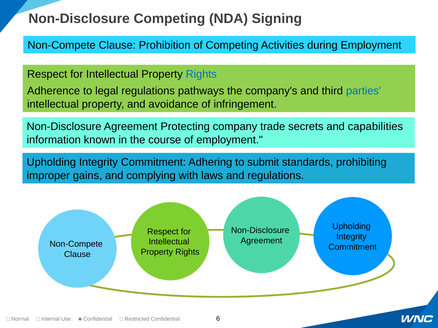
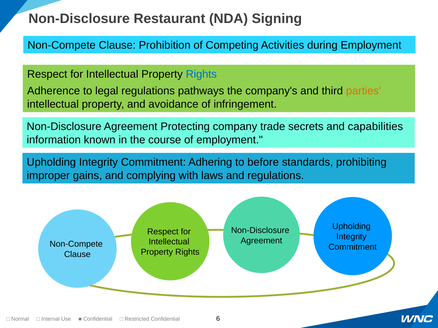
Non-Disclosure Competing: Competing -> Restaurant
parties colour: blue -> orange
submit: submit -> before
